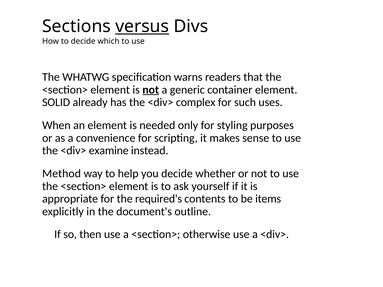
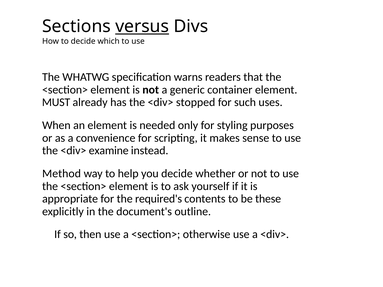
not at (151, 90) underline: present -> none
SOLID: SOLID -> MUST
complex: complex -> stopped
items: items -> these
